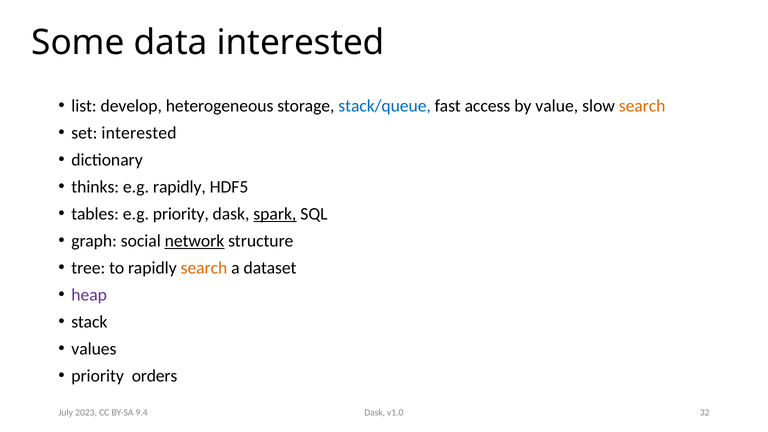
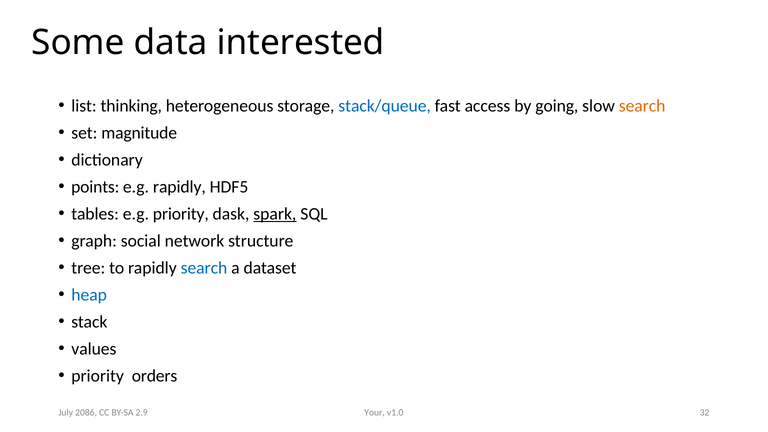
develop: develop -> thinking
value: value -> going
set interested: interested -> magnitude
thinks: thinks -> points
network underline: present -> none
search at (204, 268) colour: orange -> blue
heap colour: purple -> blue
Dask at (375, 412): Dask -> Your
2023: 2023 -> 2086
9.4: 9.4 -> 2.9
